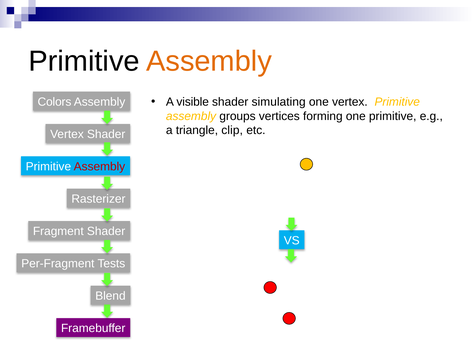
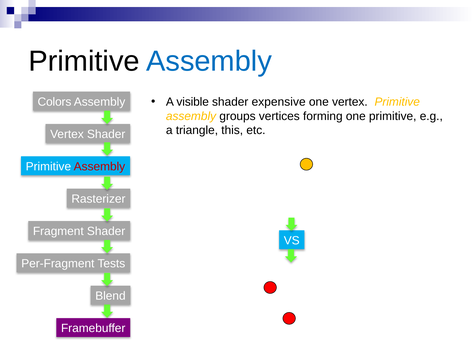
Assembly at (209, 61) colour: orange -> blue
simulating: simulating -> expensive
clip: clip -> this
